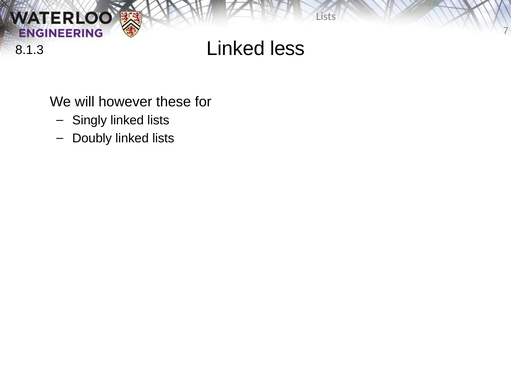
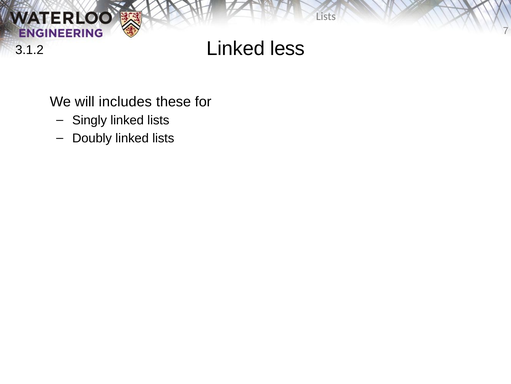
8.1.3: 8.1.3 -> 3.1.2
however: however -> includes
